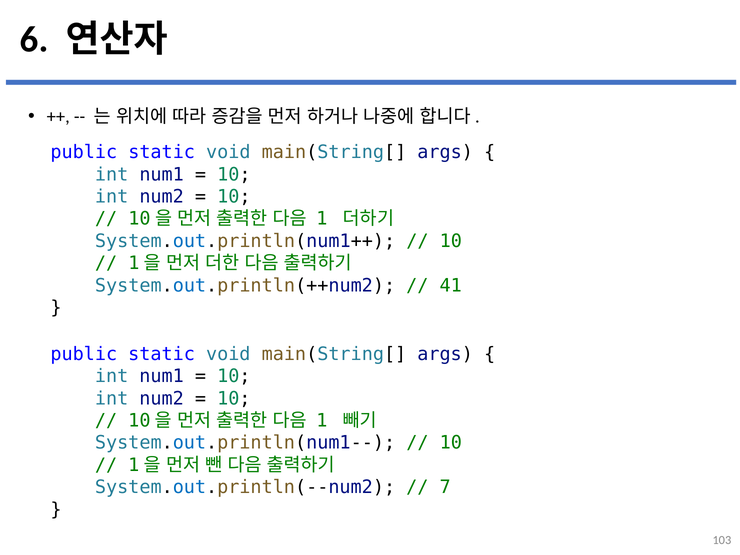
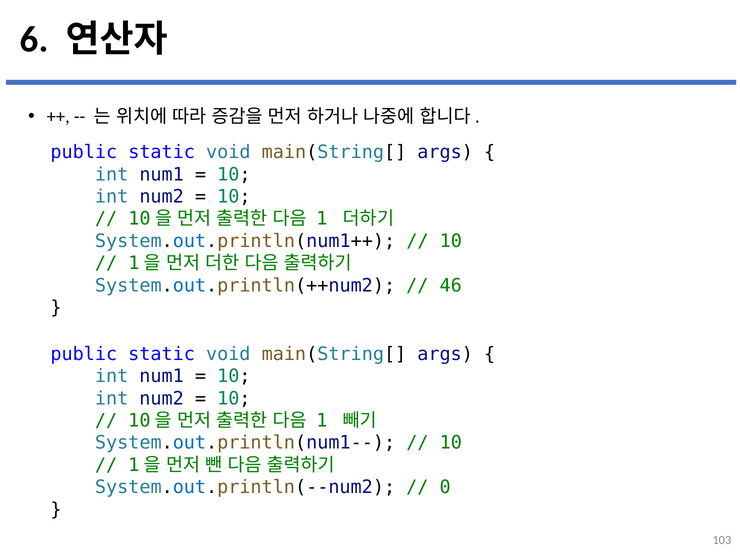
41: 41 -> 46
7: 7 -> 0
